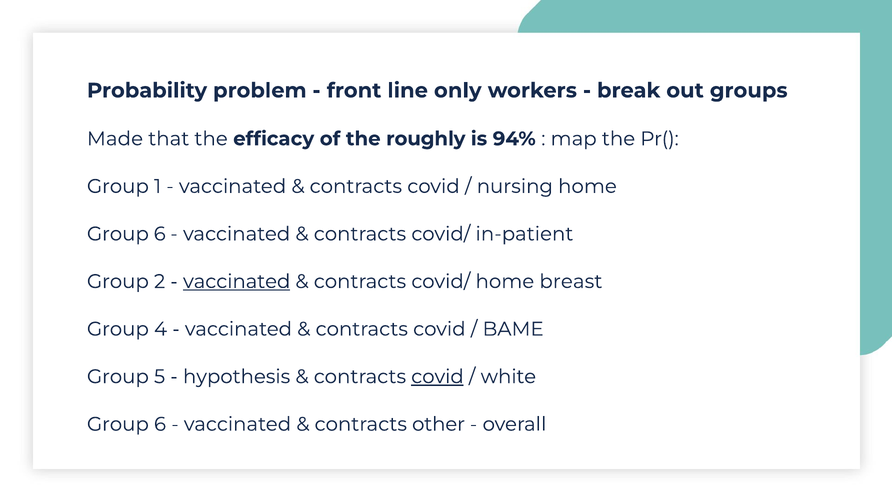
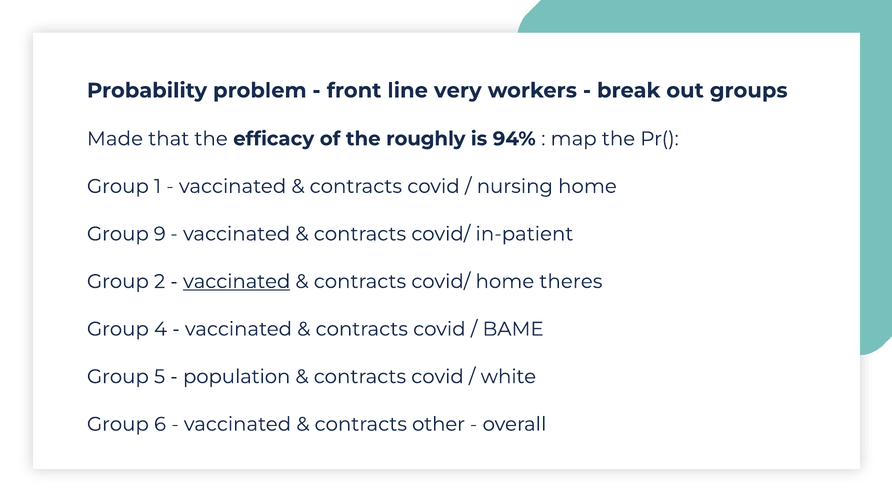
only: only -> very
6 at (160, 234): 6 -> 9
breast: breast -> theres
hypothesis: hypothesis -> population
covid at (437, 376) underline: present -> none
